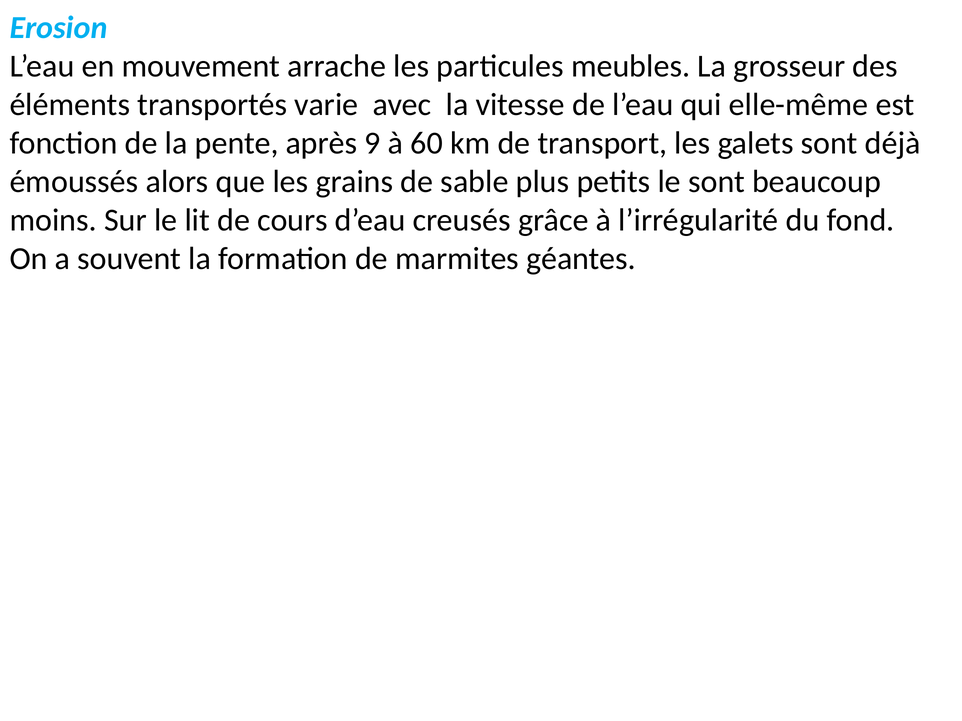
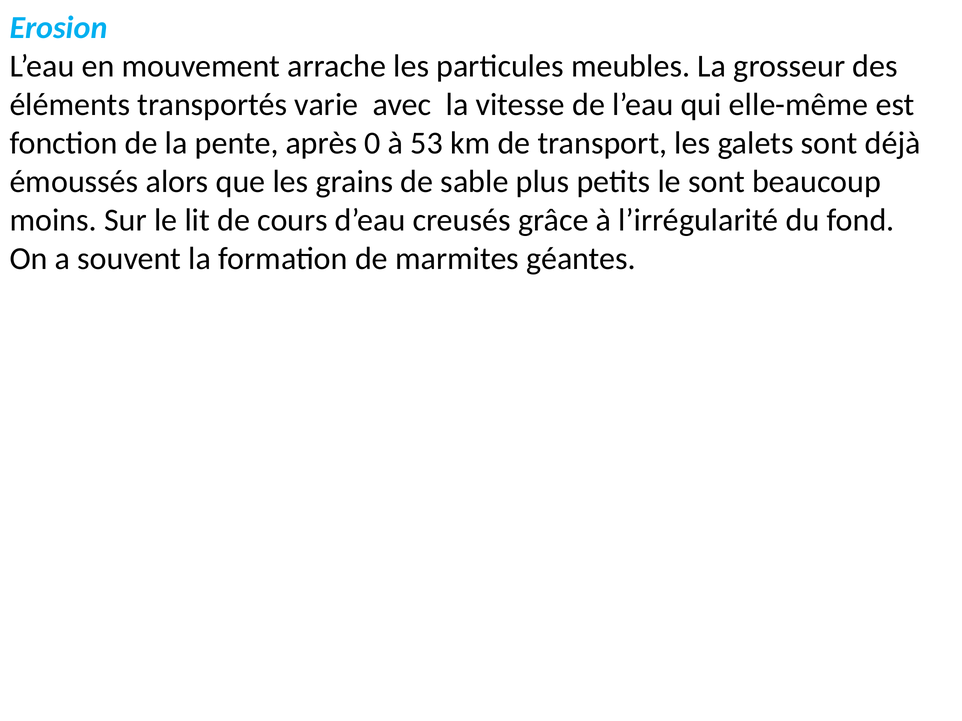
9: 9 -> 0
60: 60 -> 53
